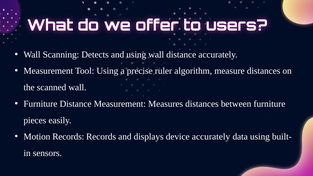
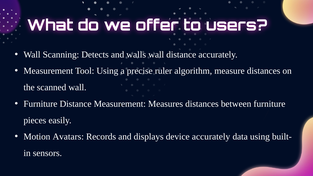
and using: using -> walls
Motion Records: Records -> Avatars
